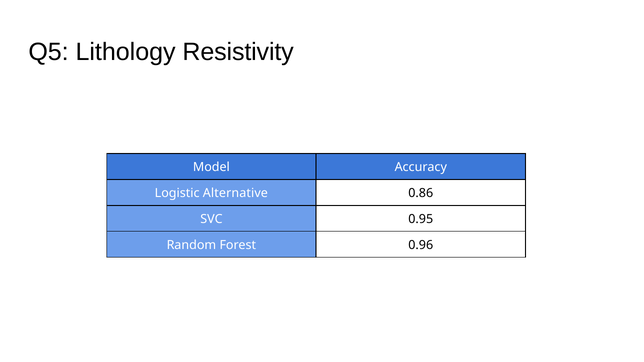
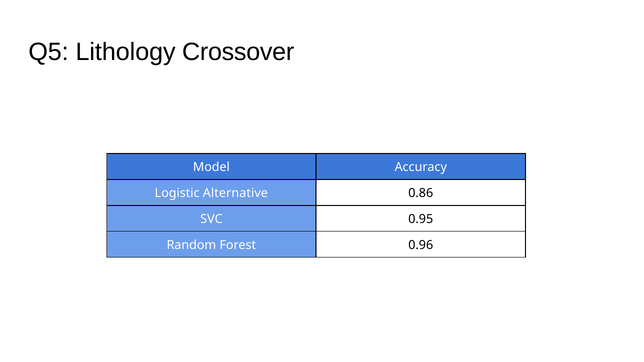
Resistivity: Resistivity -> Crossover
